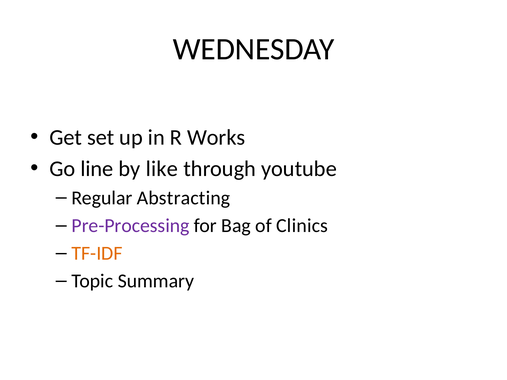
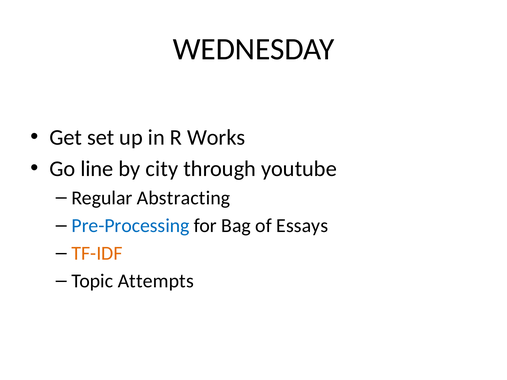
like: like -> city
Pre-Processing colour: purple -> blue
Clinics: Clinics -> Essays
Summary: Summary -> Attempts
